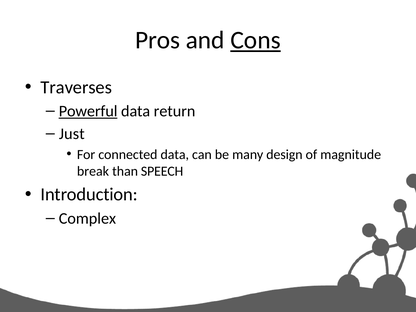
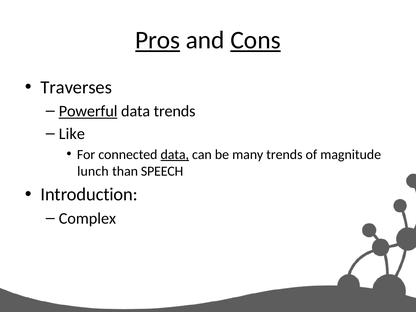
Pros underline: none -> present
data return: return -> trends
Just: Just -> Like
data at (175, 154) underline: none -> present
many design: design -> trends
break: break -> lunch
